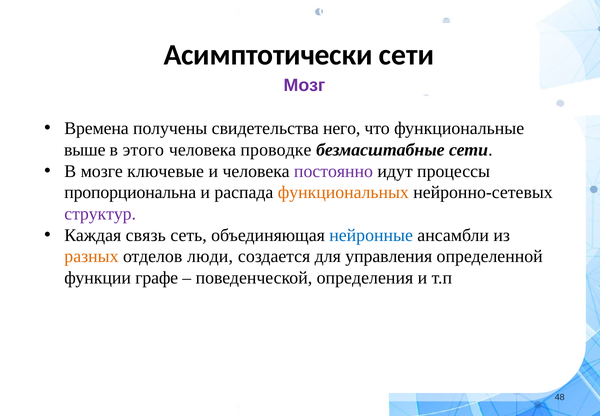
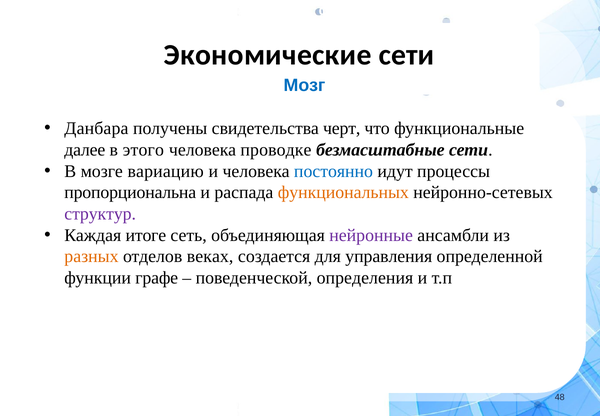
Асимптотически: Асимптотически -> Экономические
Мозг colour: purple -> blue
Времена: Времена -> Данбара
него: него -> черт
выше: выше -> далее
ключевые: ключевые -> вариацию
постоянно colour: purple -> blue
связь: связь -> итоге
нейронные colour: blue -> purple
люди: люди -> веках
